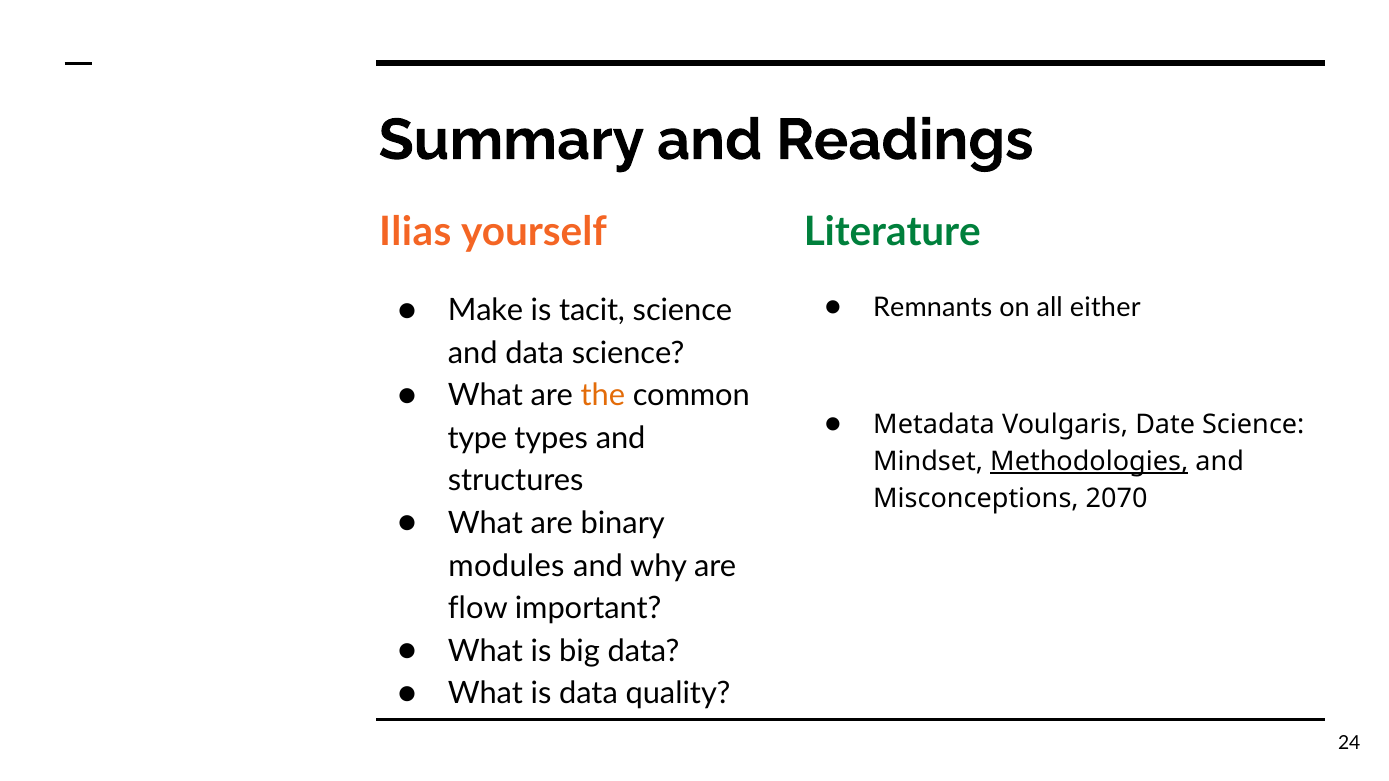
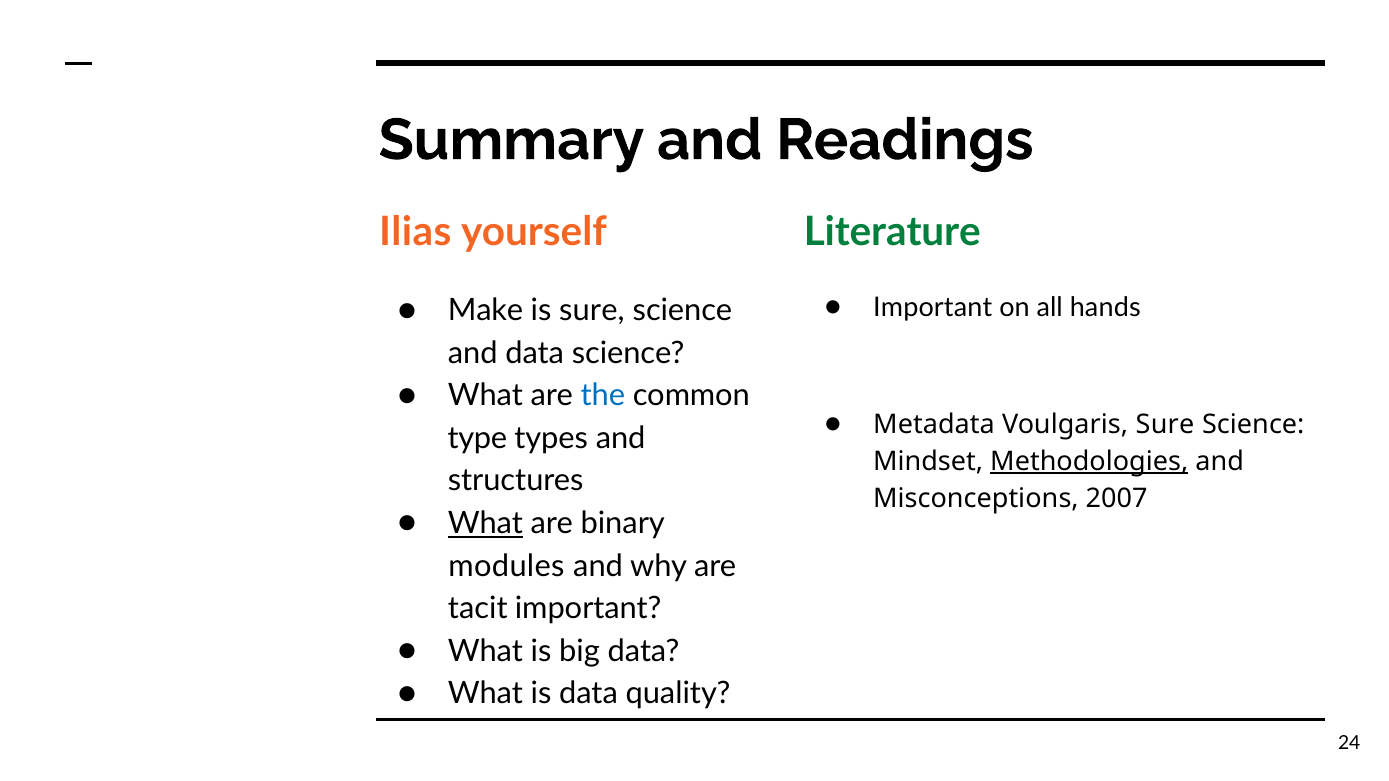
Remnants at (933, 308): Remnants -> Important
either: either -> hands
is tacit: tacit -> sure
the colour: orange -> blue
Voulgaris Date: Date -> Sure
2070: 2070 -> 2007
What at (485, 524) underline: none -> present
flow: flow -> tacit
